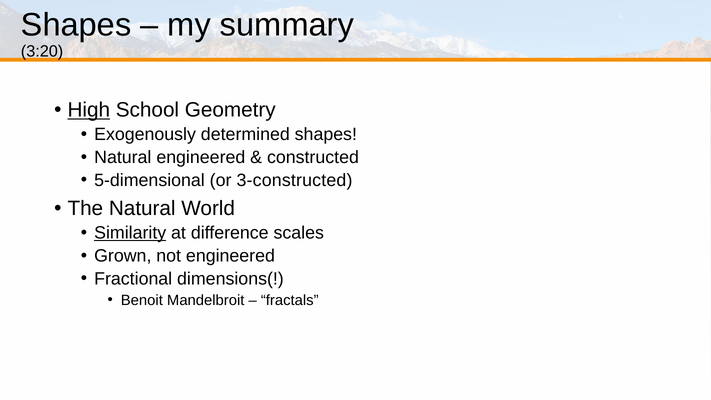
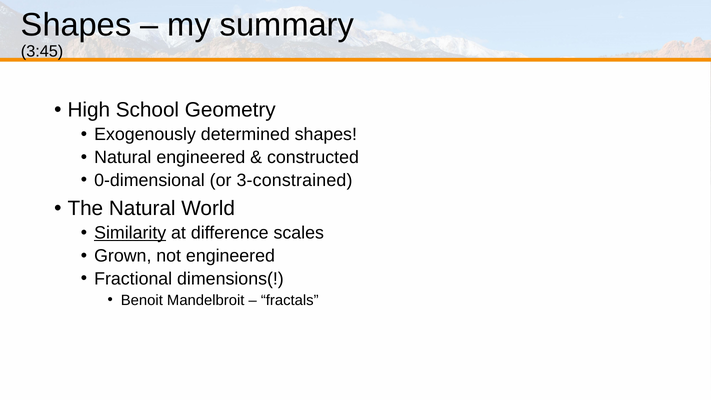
3:20: 3:20 -> 3:45
High underline: present -> none
5-dimensional: 5-dimensional -> 0-dimensional
3-constructed: 3-constructed -> 3-constrained
